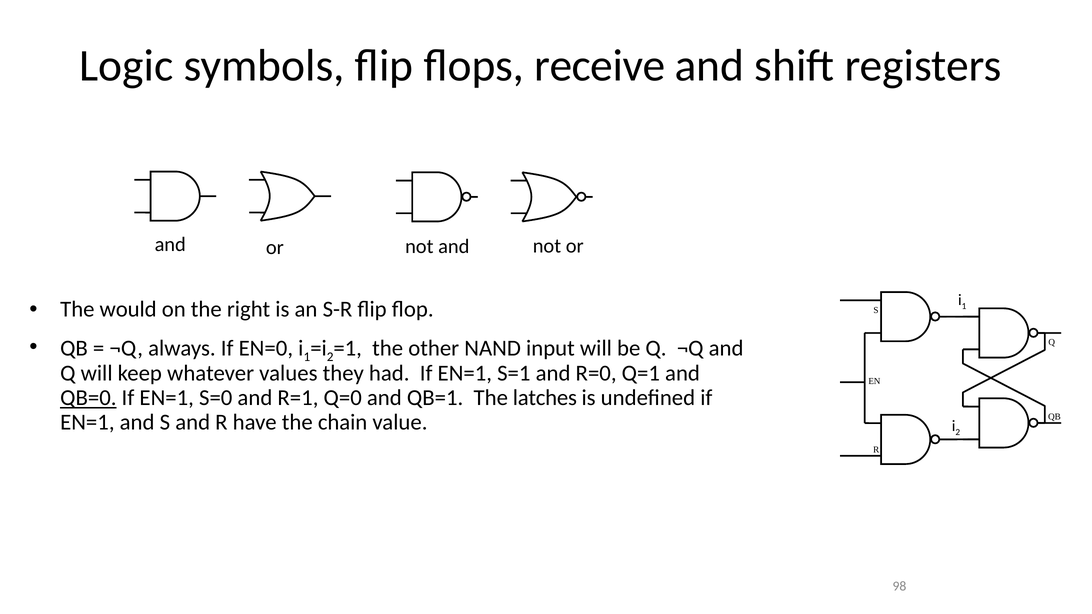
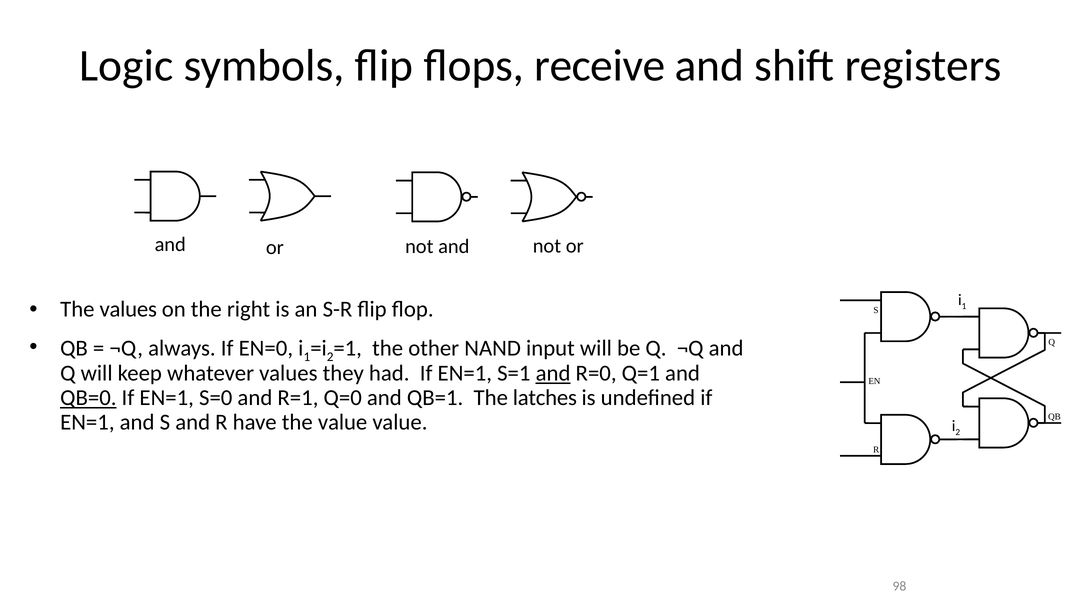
The would: would -> values
and at (553, 374) underline: none -> present
the chain: chain -> value
